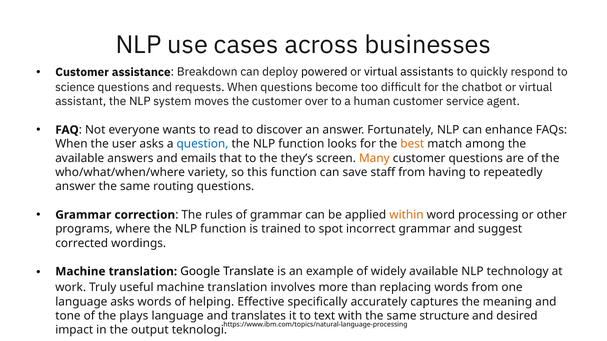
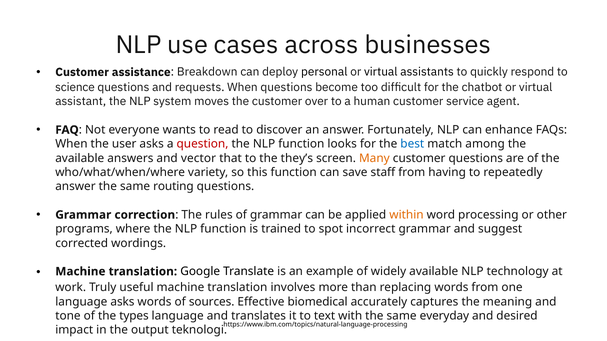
powered: powered -> personal
question colour: blue -> red
best colour: orange -> blue
emails: emails -> vector
helping: helping -> sources
specifically: specifically -> biomedical
plays: plays -> types
structure: structure -> everyday
